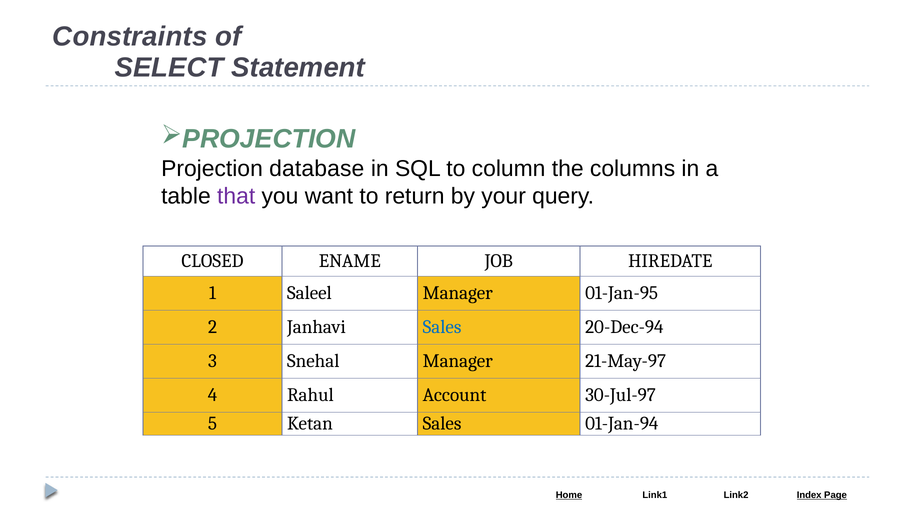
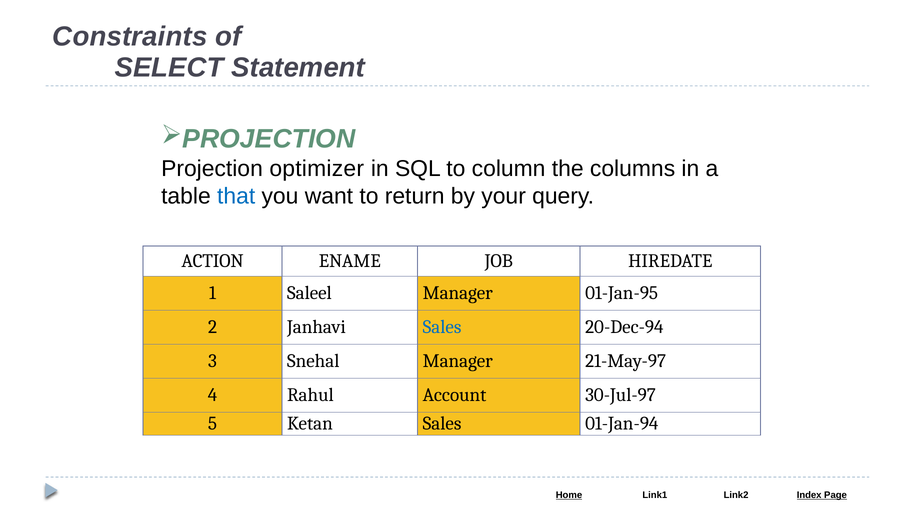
database: database -> optimizer
that colour: purple -> blue
CLOSED: CLOSED -> ACTION
